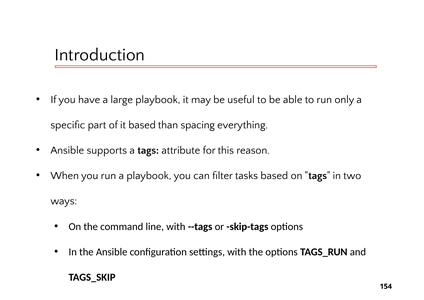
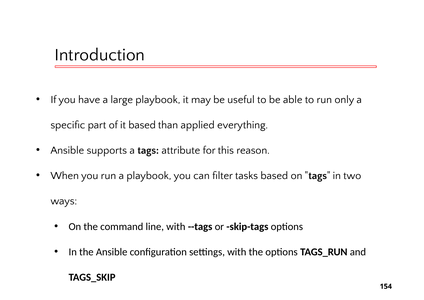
spacing: spacing -> applied
